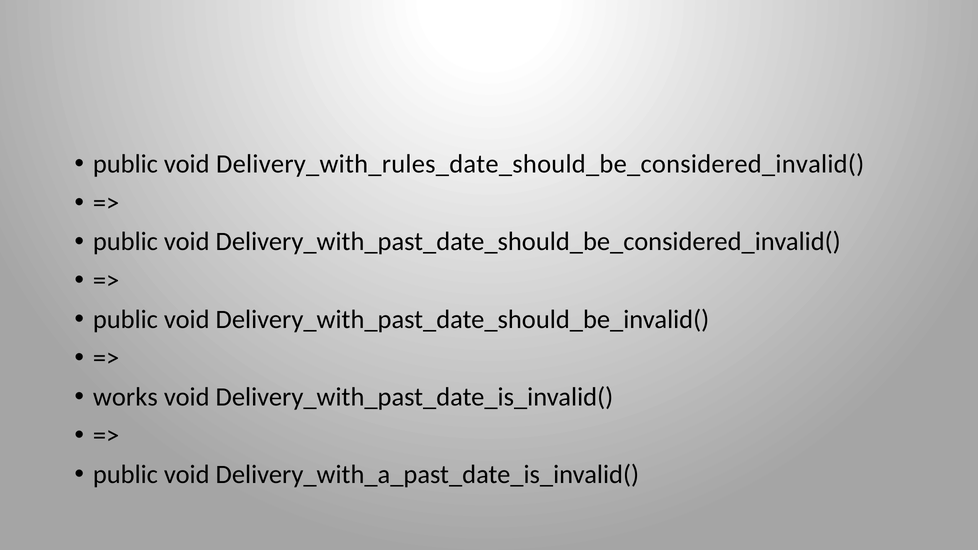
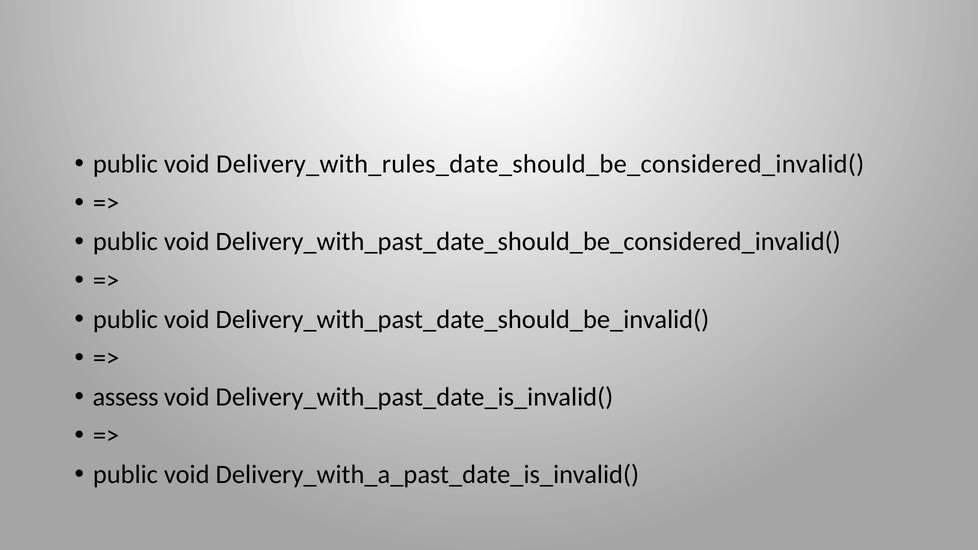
works: works -> assess
